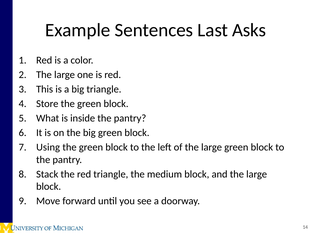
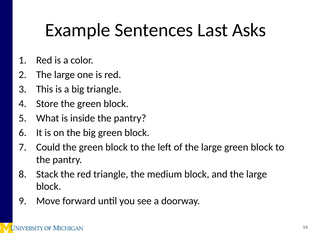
Using: Using -> Could
